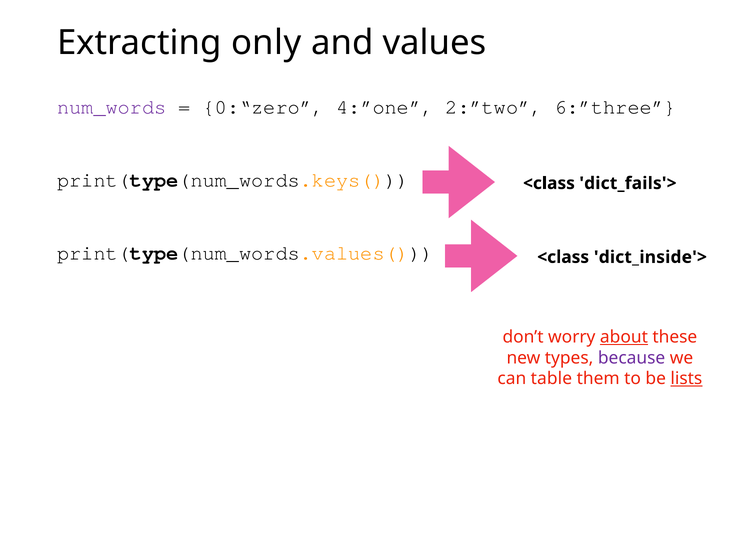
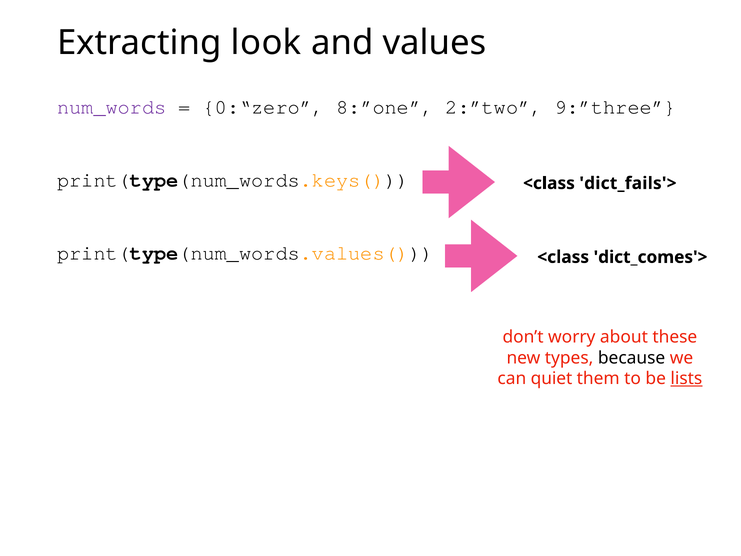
only: only -> look
4:”one: 4:”one -> 8:”one
6:”three: 6:”three -> 9:”three
dict_inside'>: dict_inside'> -> dict_comes'>
about underline: present -> none
because colour: purple -> black
table: table -> quiet
